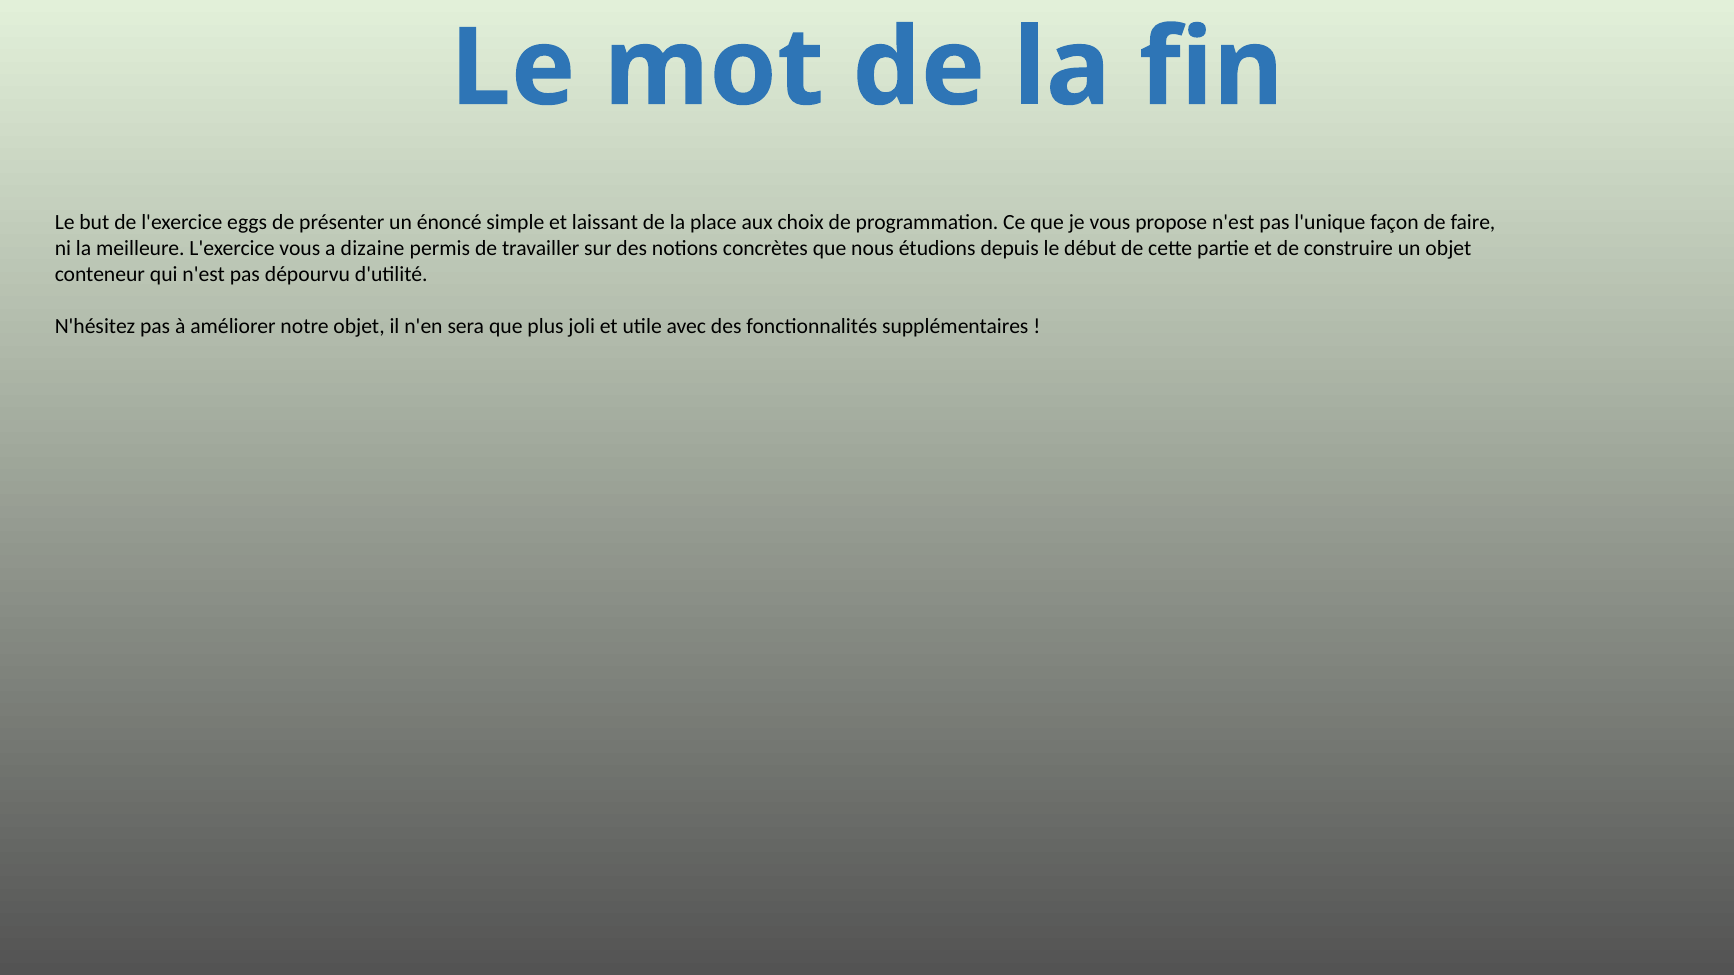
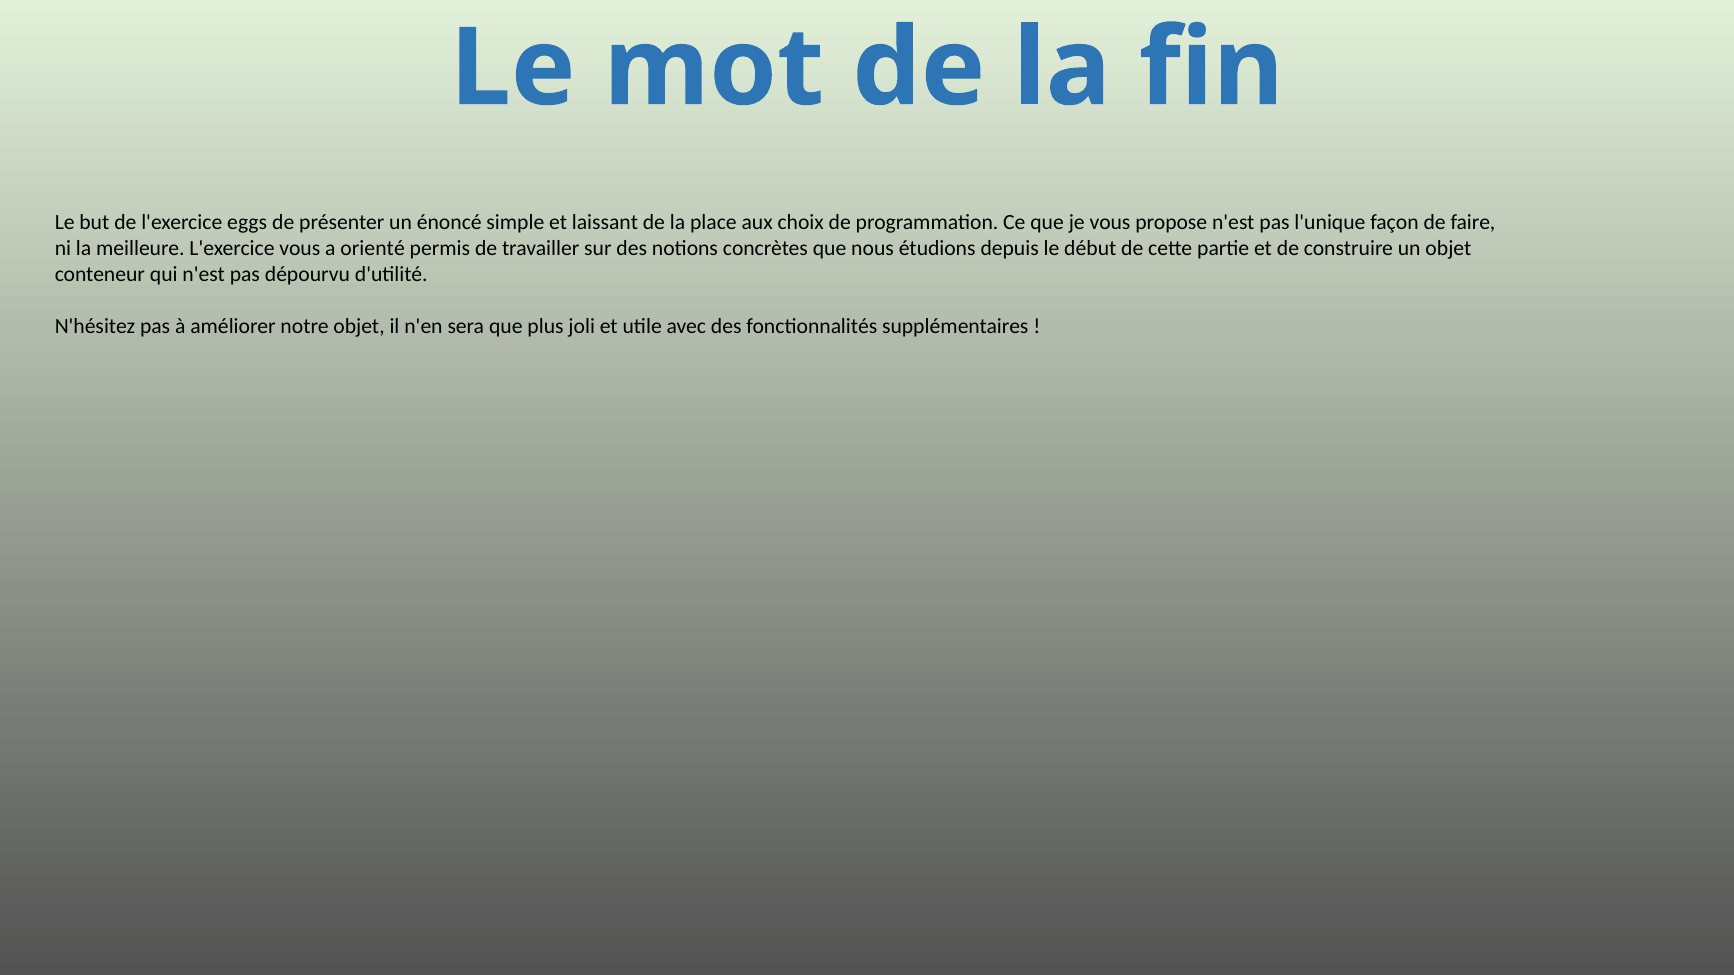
dizaine: dizaine -> orienté
